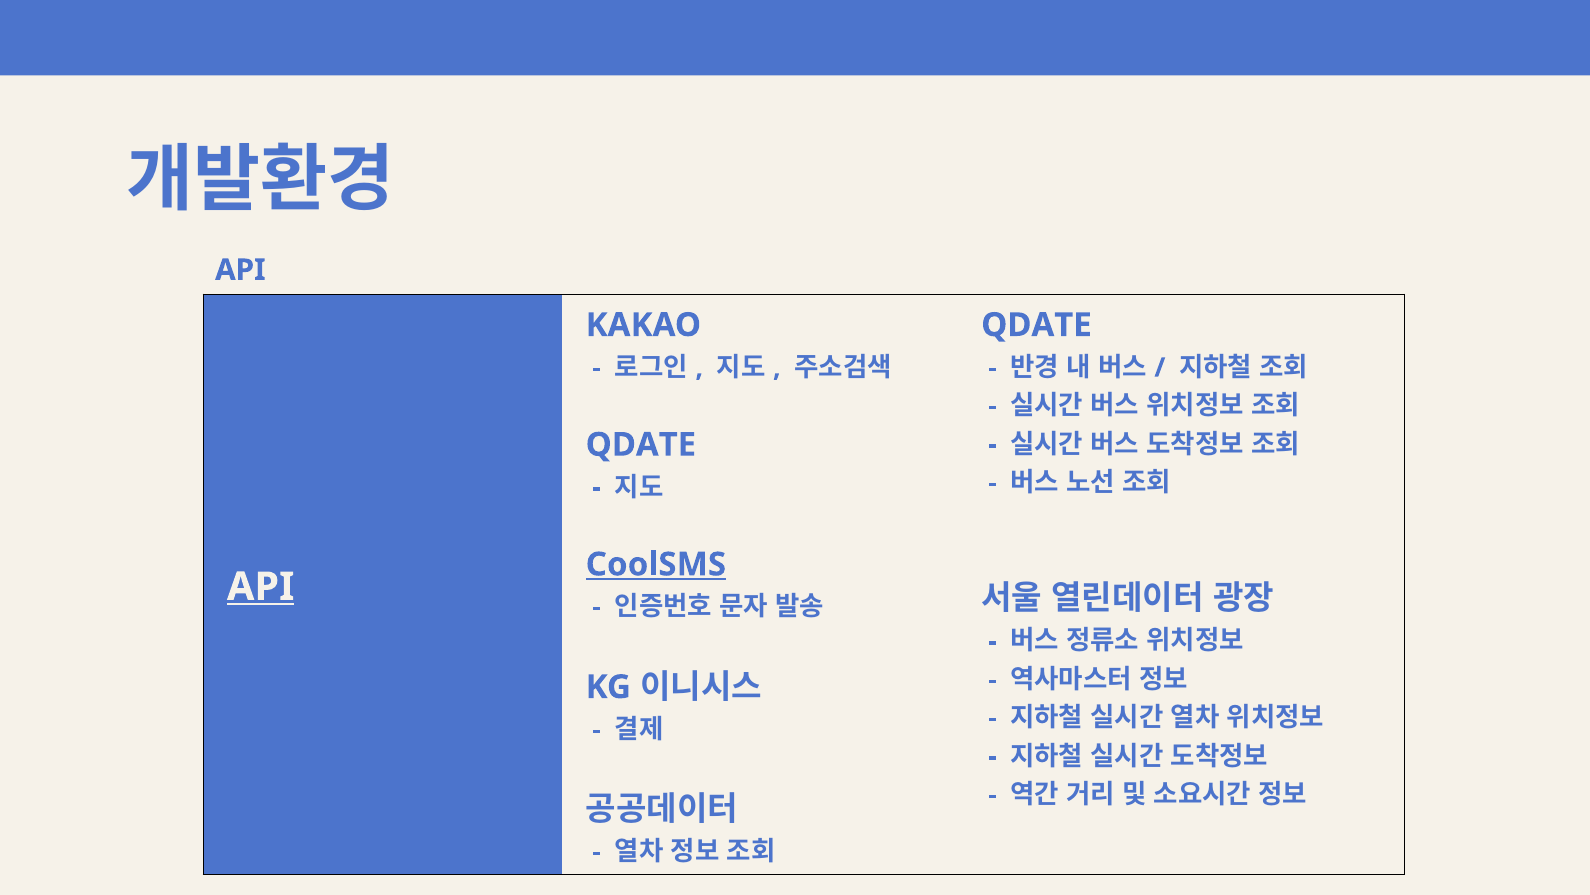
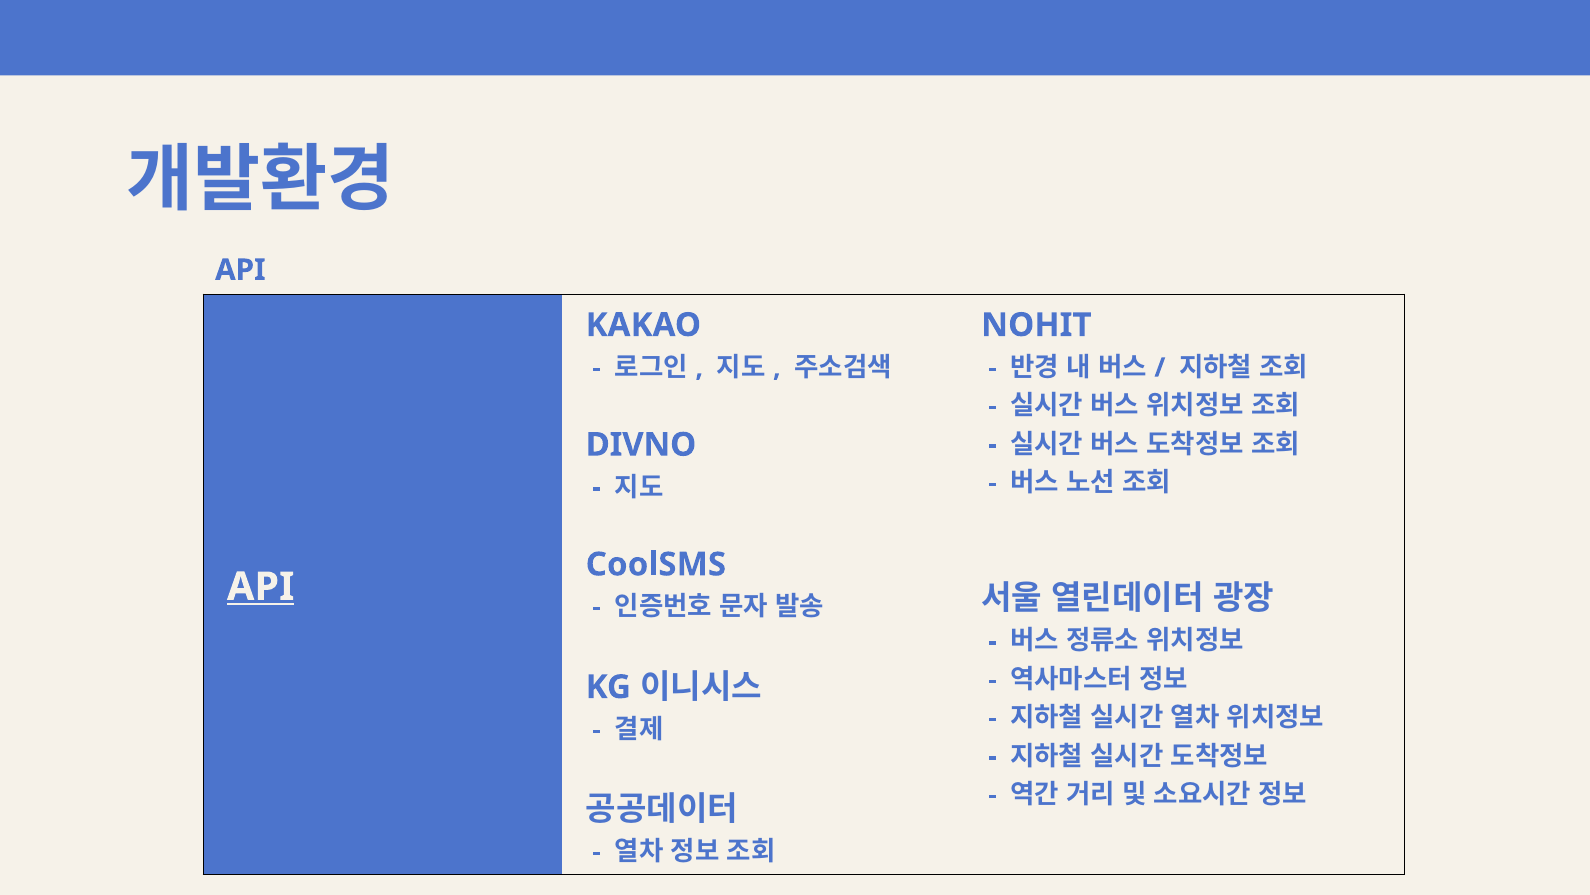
QDATE at (1036, 325): QDATE -> NOHIT
QDATE at (641, 444): QDATE -> DIVNO
CoolSMS underline: present -> none
